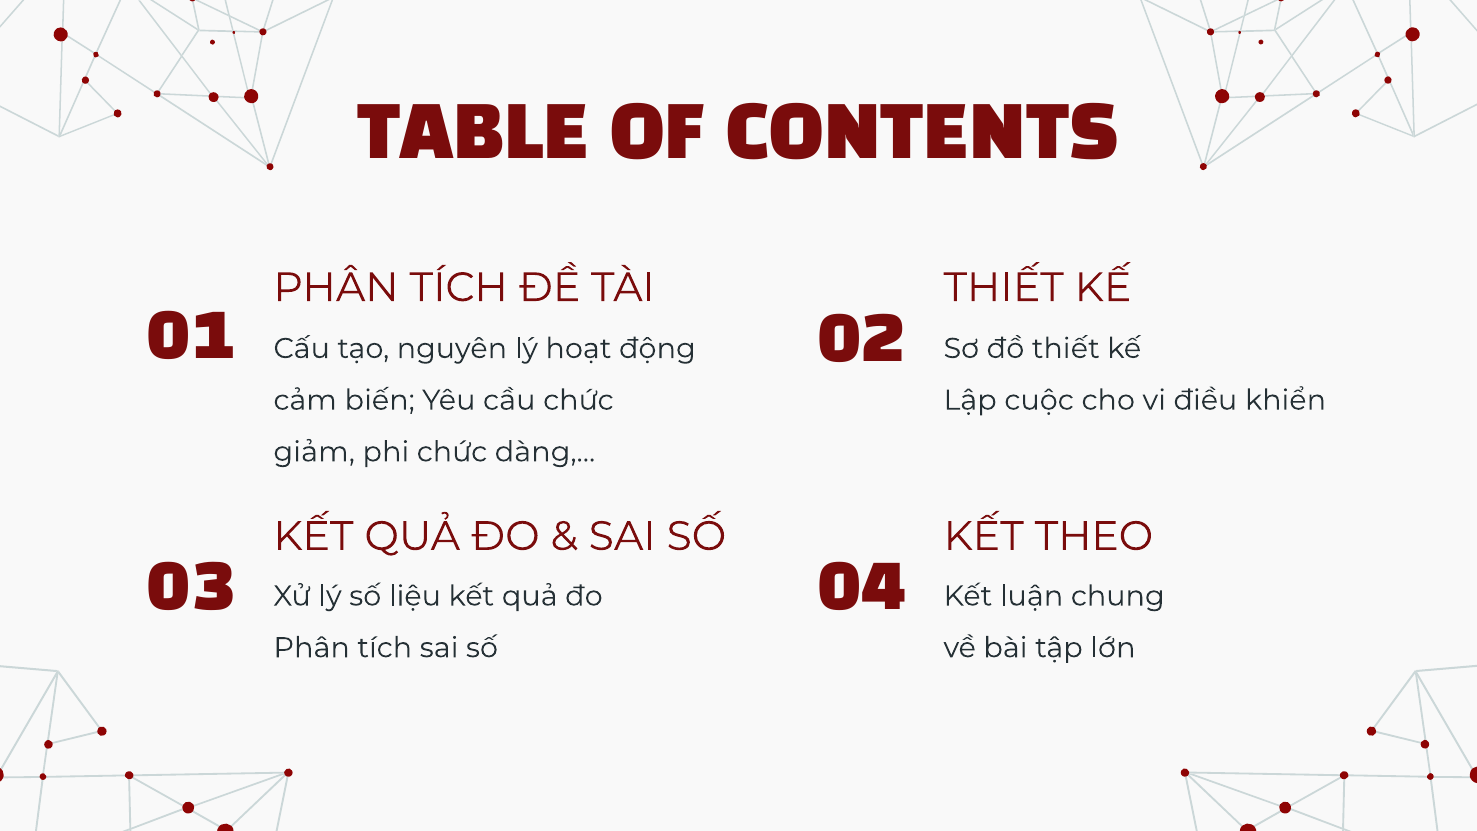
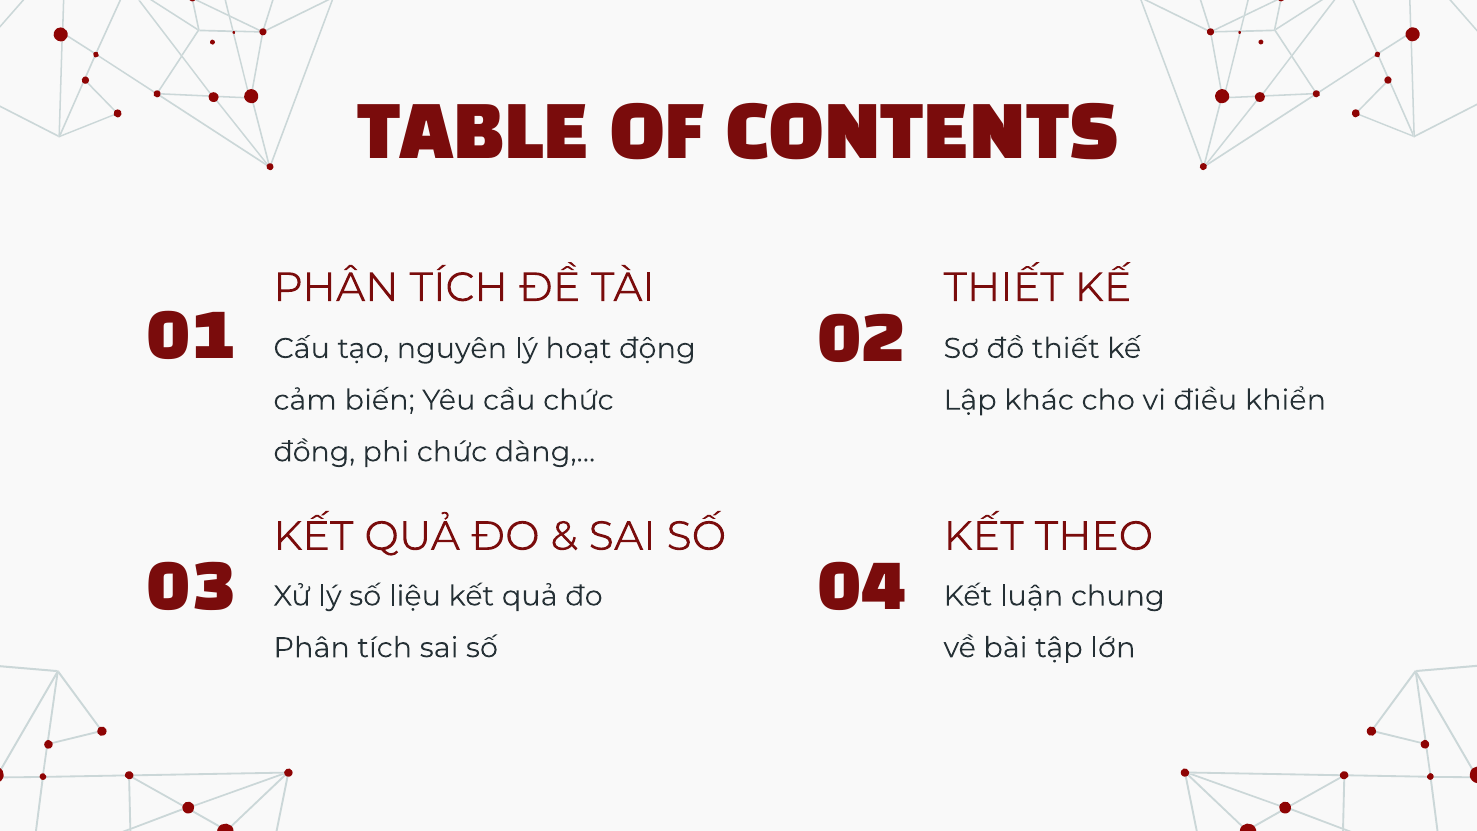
cuộc: cuộc -> khác
giảm: giảm -> đồng
